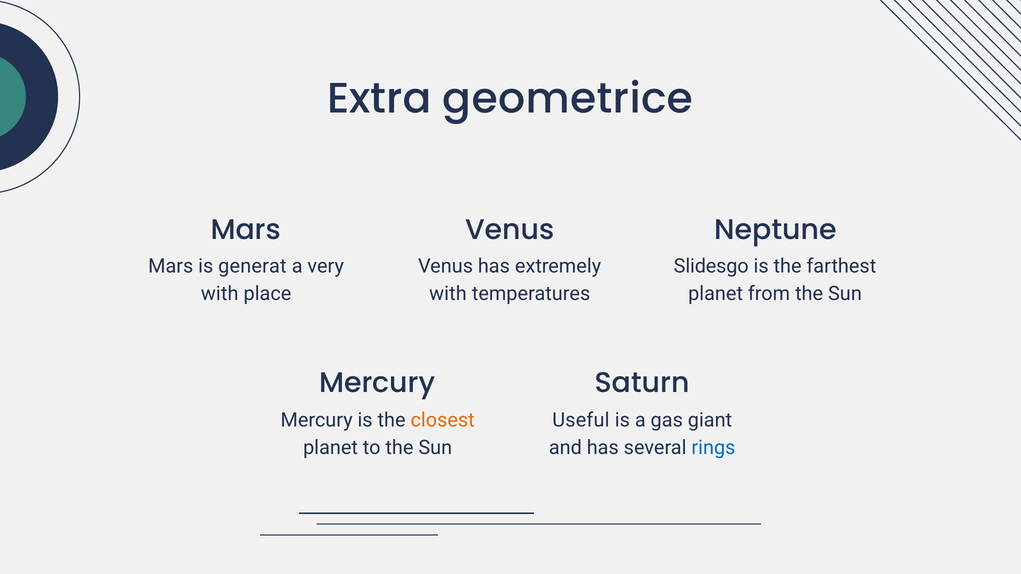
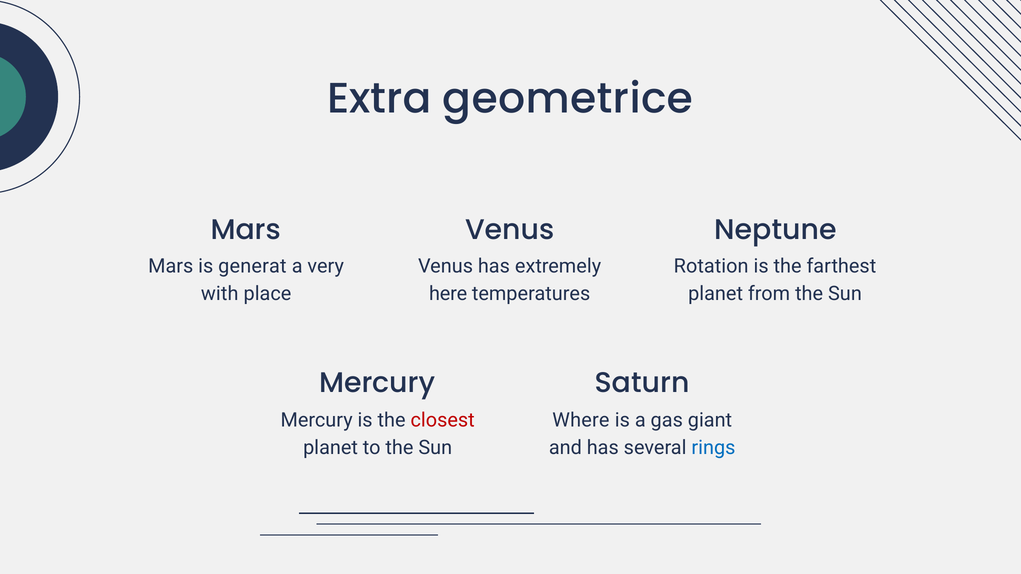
Slidesgo: Slidesgo -> Rotation
with at (448, 294): with -> here
closest colour: orange -> red
Useful: Useful -> Where
